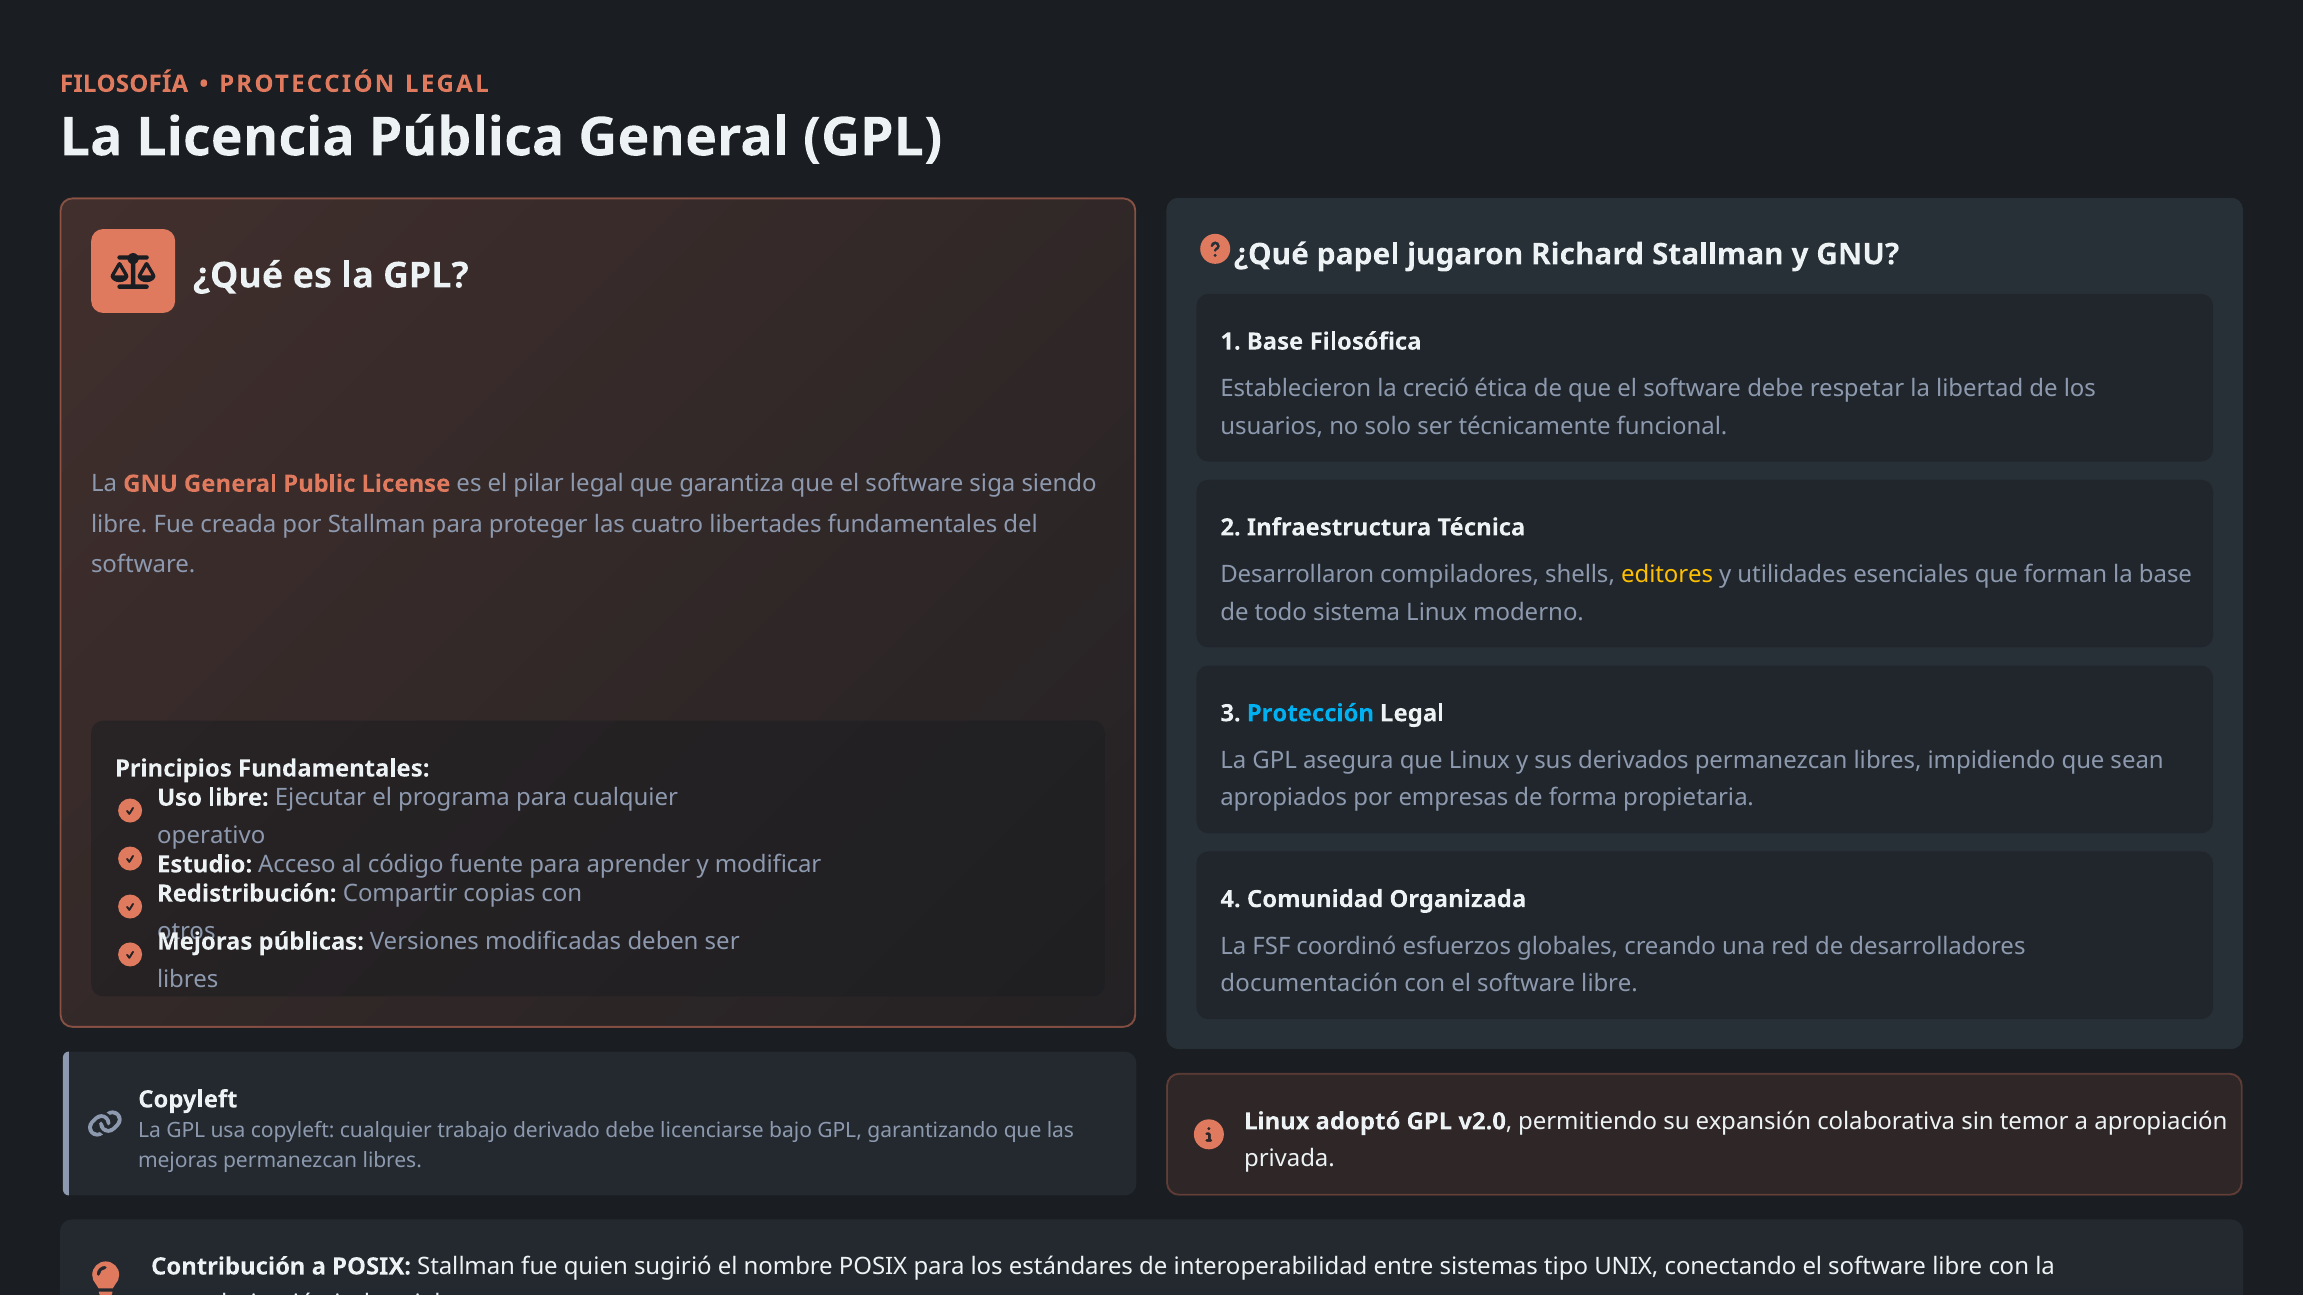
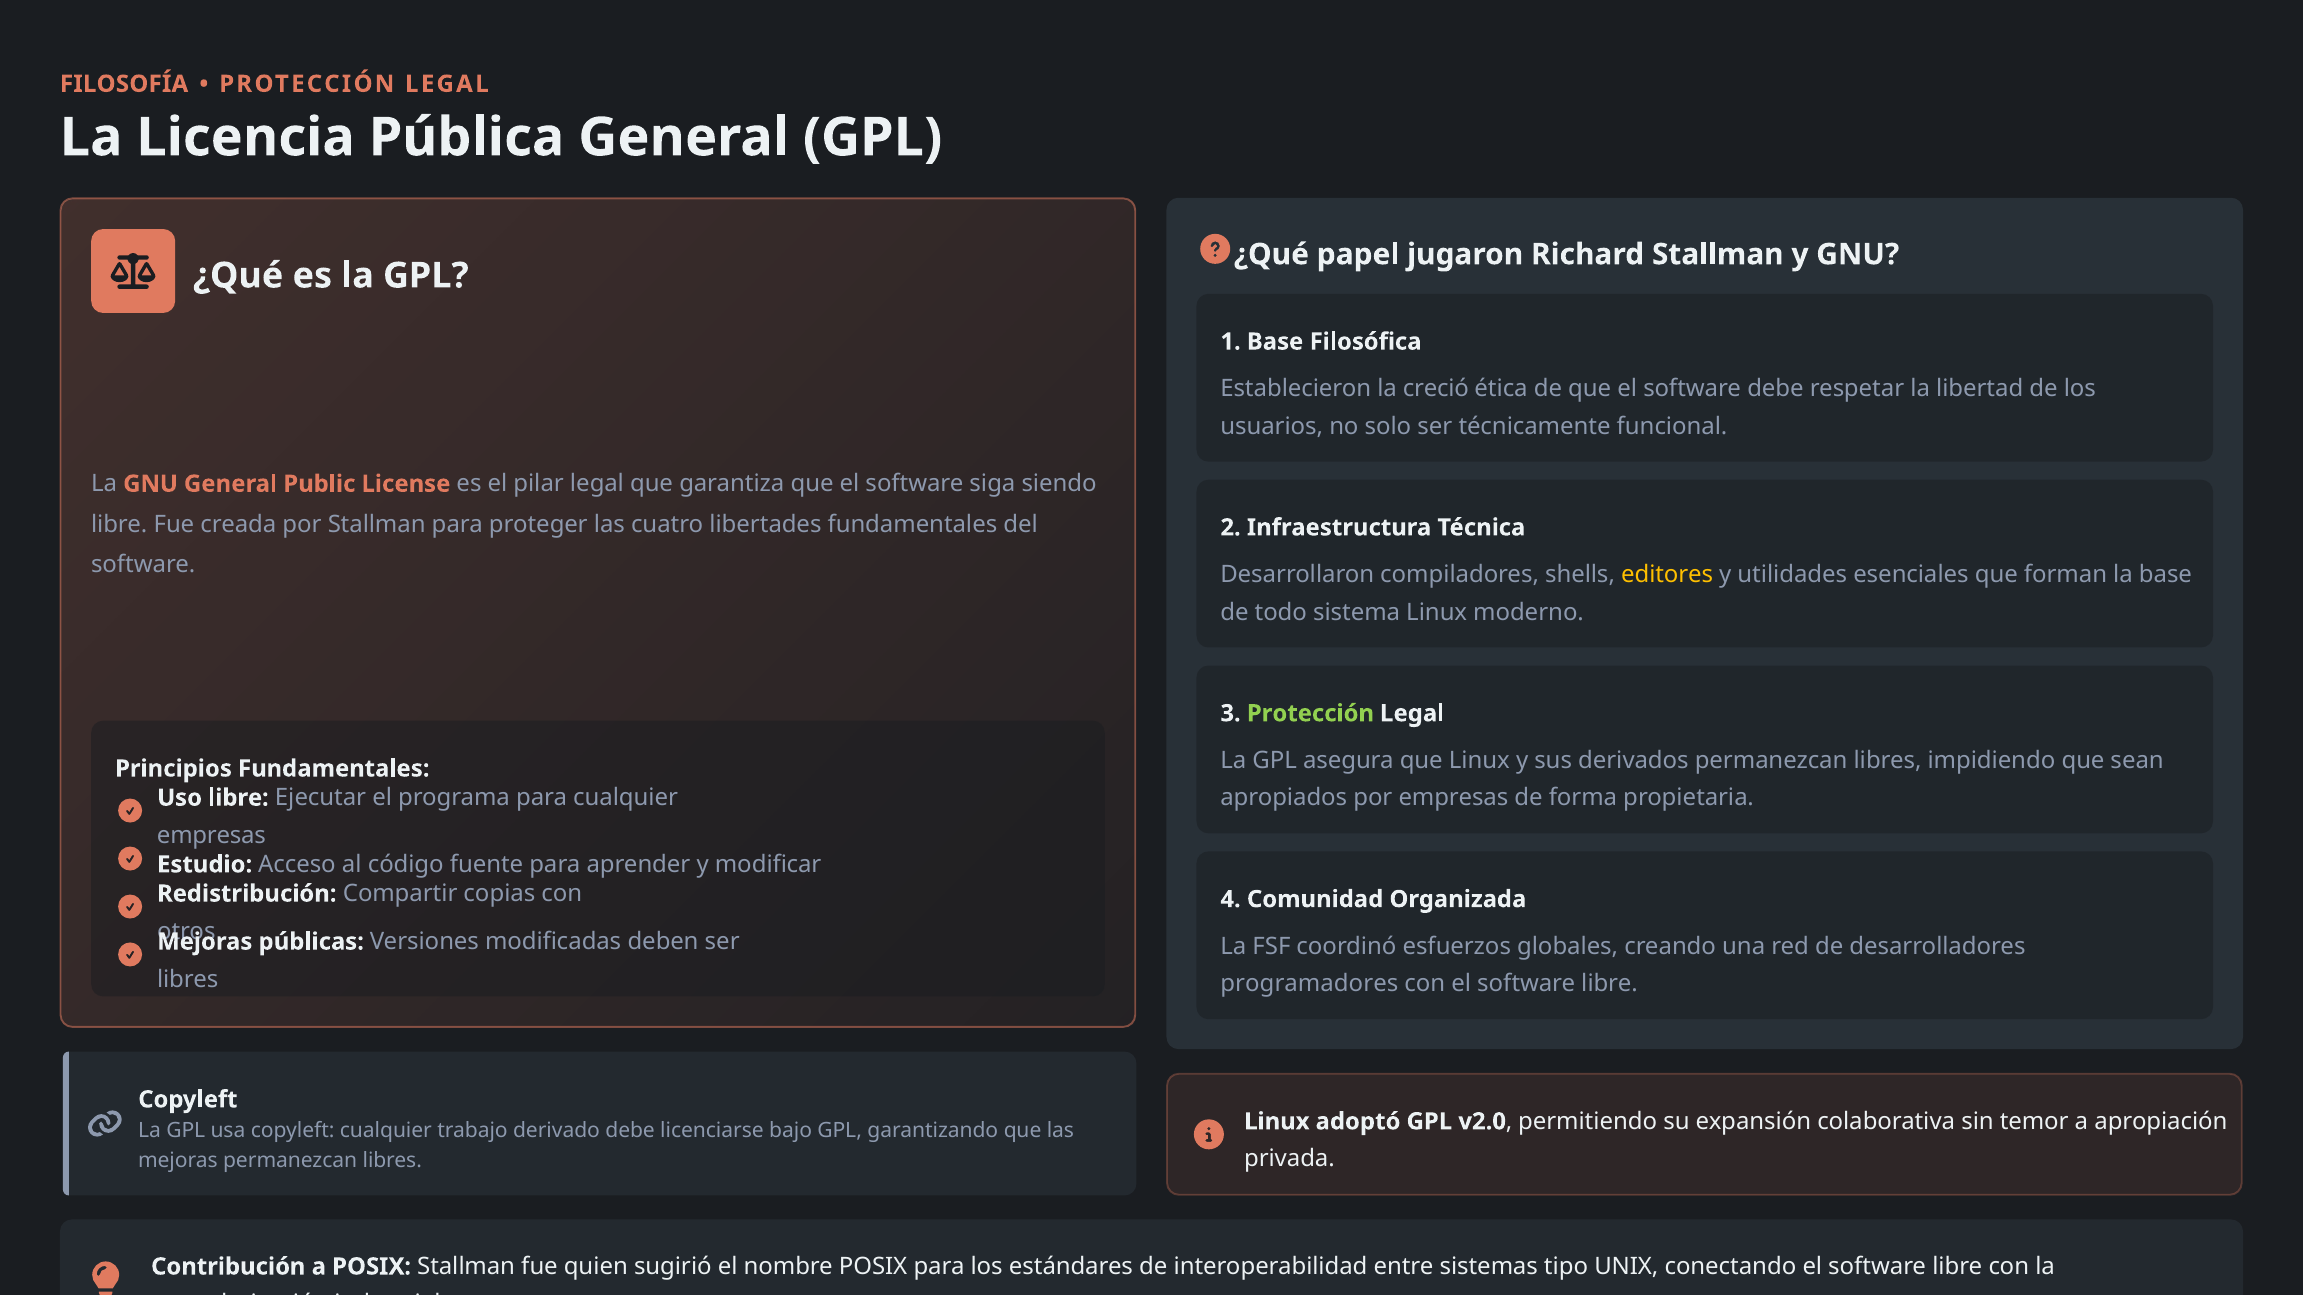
Protección at (1310, 714) colour: light blue -> light green
operativo at (211, 835): operativo -> empresas
documentación: documentación -> programadores
